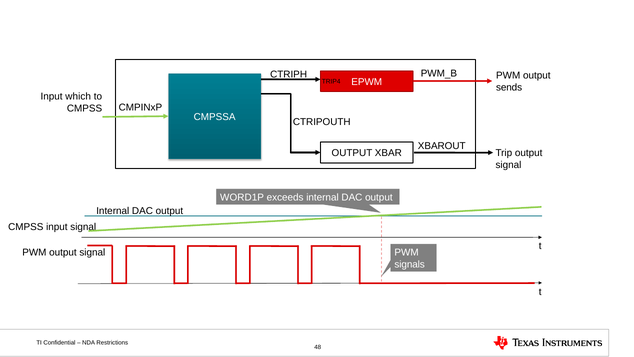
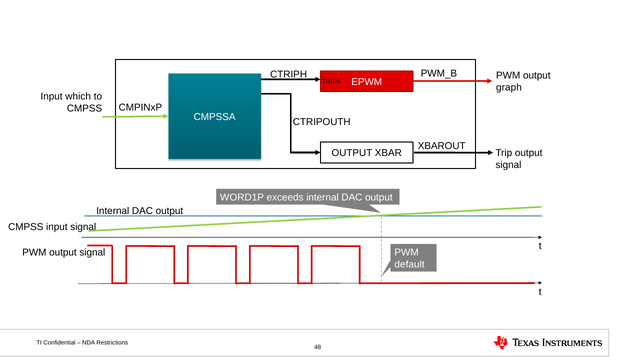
sends: sends -> graph
signals: signals -> default
